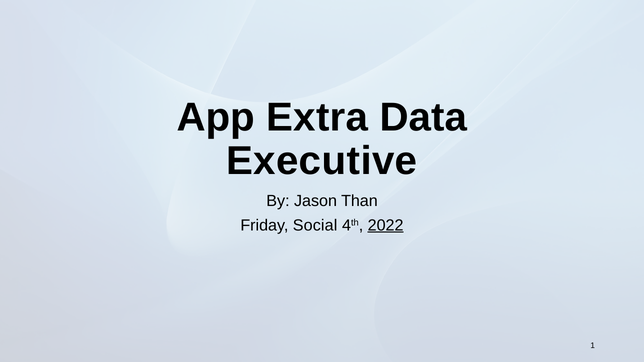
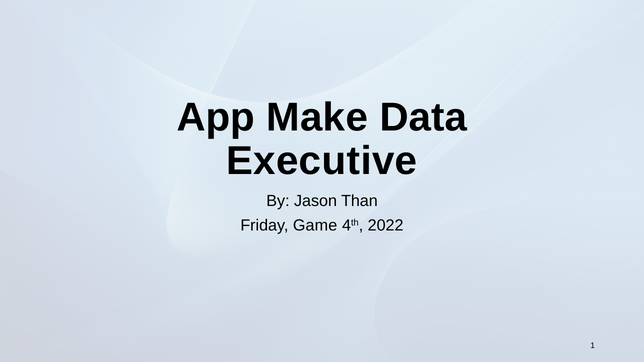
Extra: Extra -> Make
Social: Social -> Game
2022 underline: present -> none
